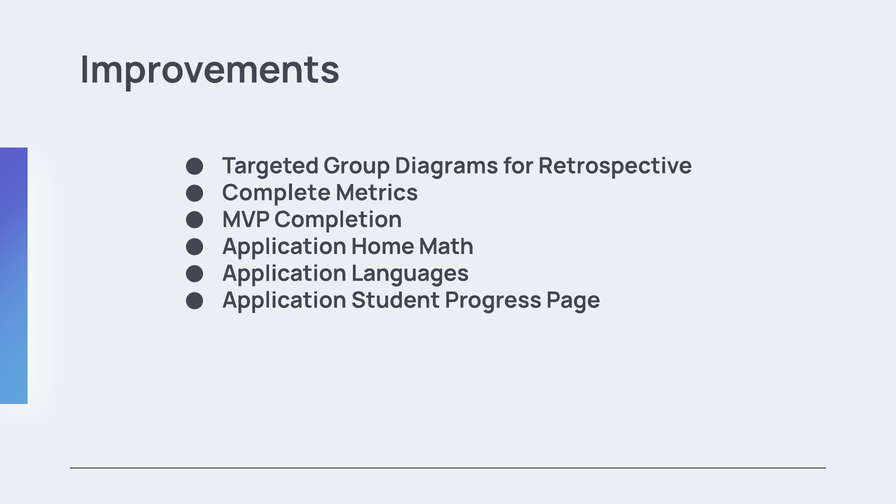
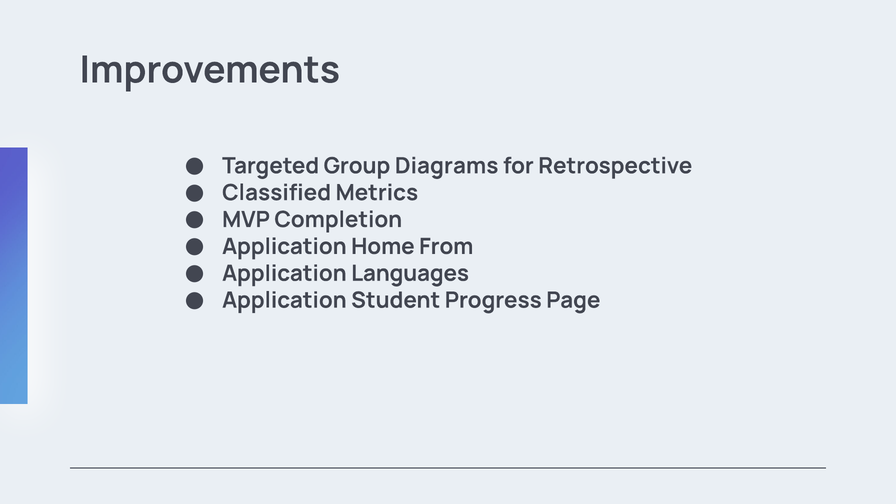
Complete: Complete -> Classified
Math: Math -> From
